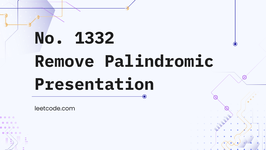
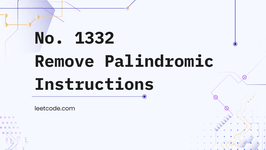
Presentation: Presentation -> Instructions
